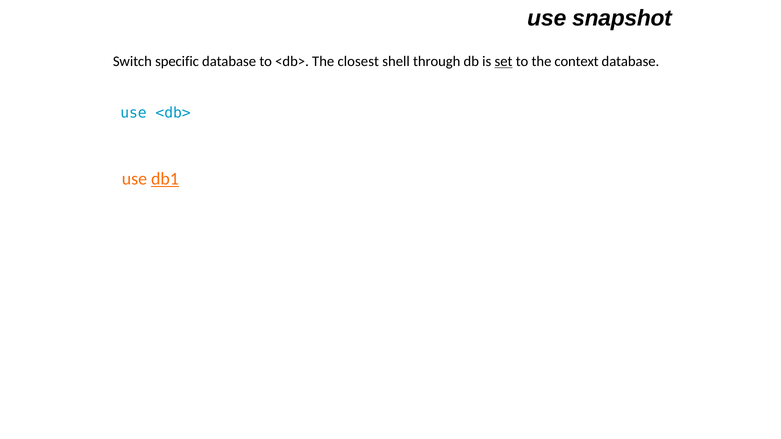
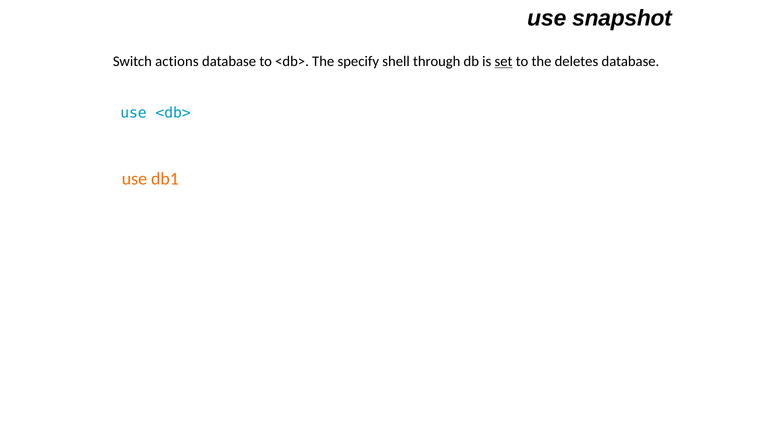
specific: specific -> actions
closest: closest -> specify
context: context -> deletes
db1 underline: present -> none
